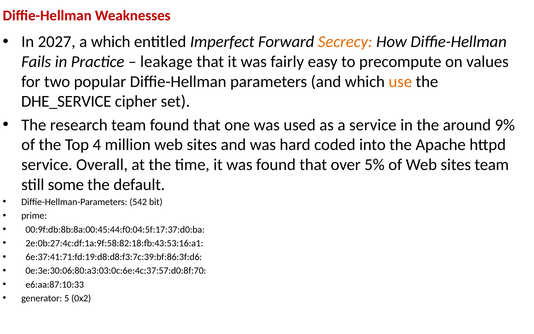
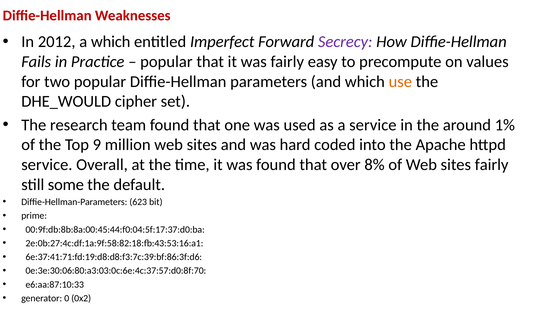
2027: 2027 -> 2012
Secrecy colour: orange -> purple
leakage at (166, 62): leakage -> popular
DHE_SERVICE: DHE_SERVICE -> DHE_WOULD
9%: 9% -> 1%
4: 4 -> 9
5%: 5% -> 8%
sites team: team -> fairly
542: 542 -> 623
5: 5 -> 0
